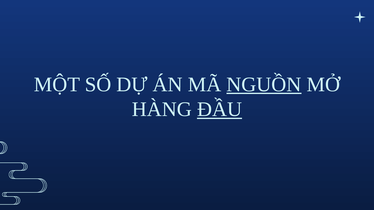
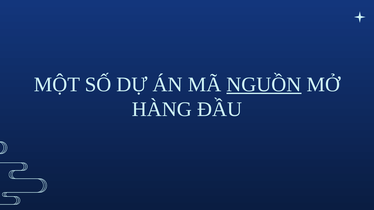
ĐẦU underline: present -> none
